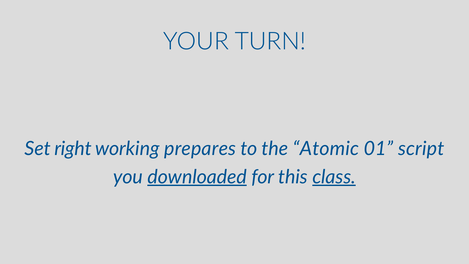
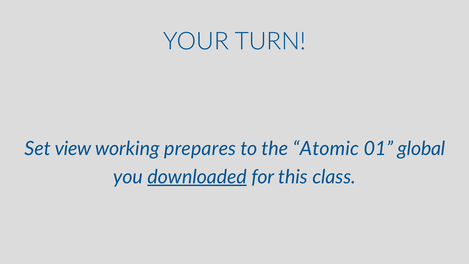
right: right -> view
script: script -> global
class underline: present -> none
